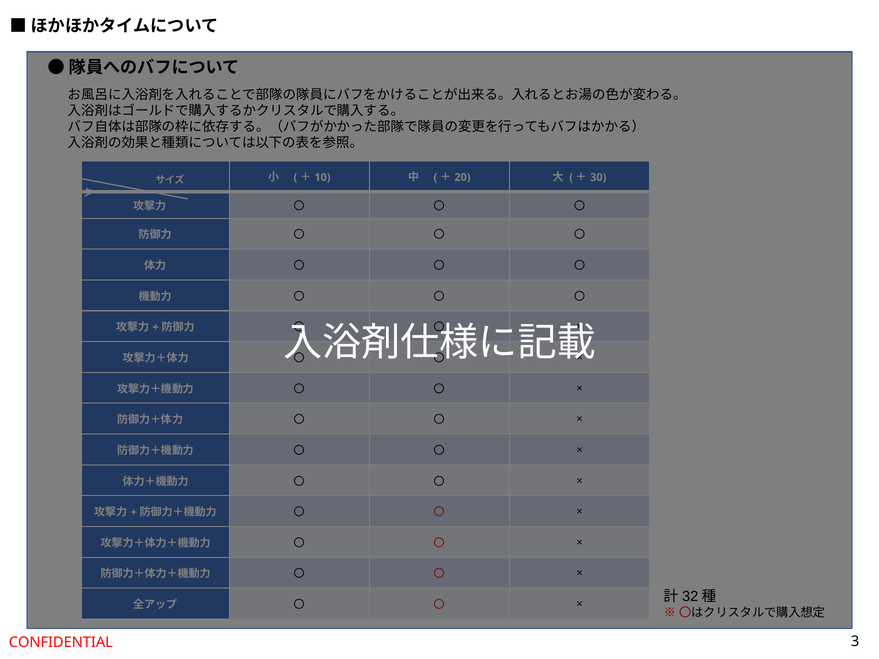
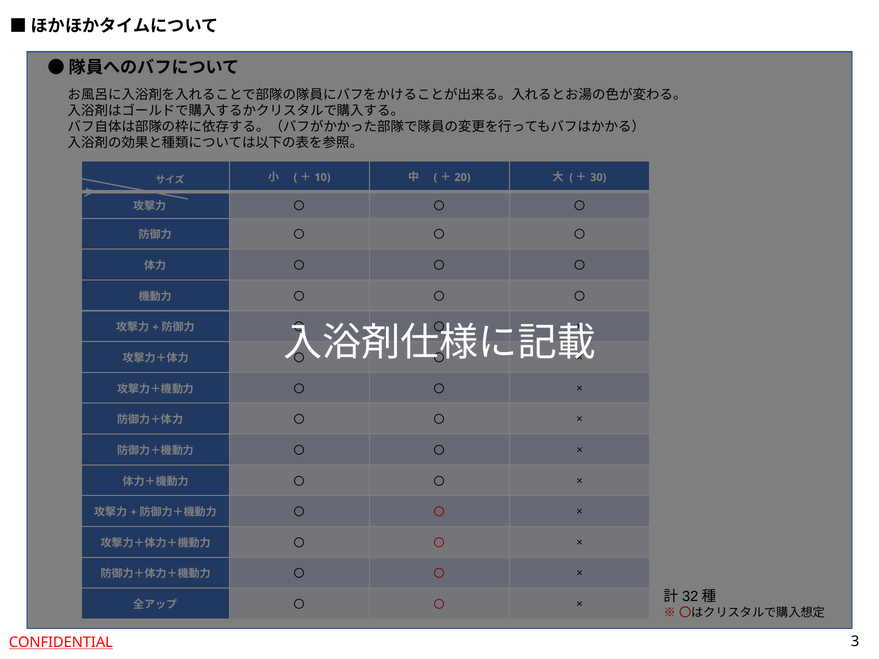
CONFIDENTIAL underline: none -> present
